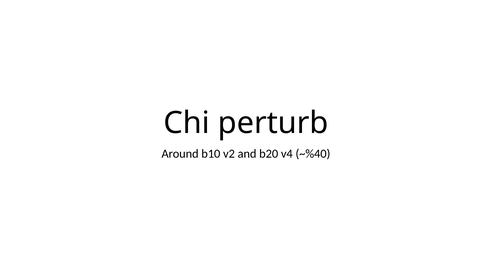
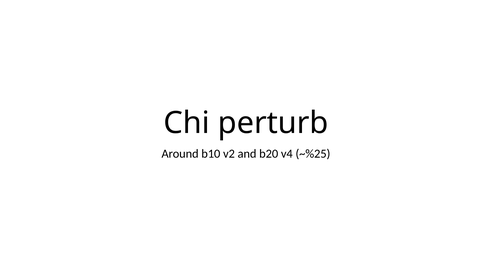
~%40: ~%40 -> ~%25
